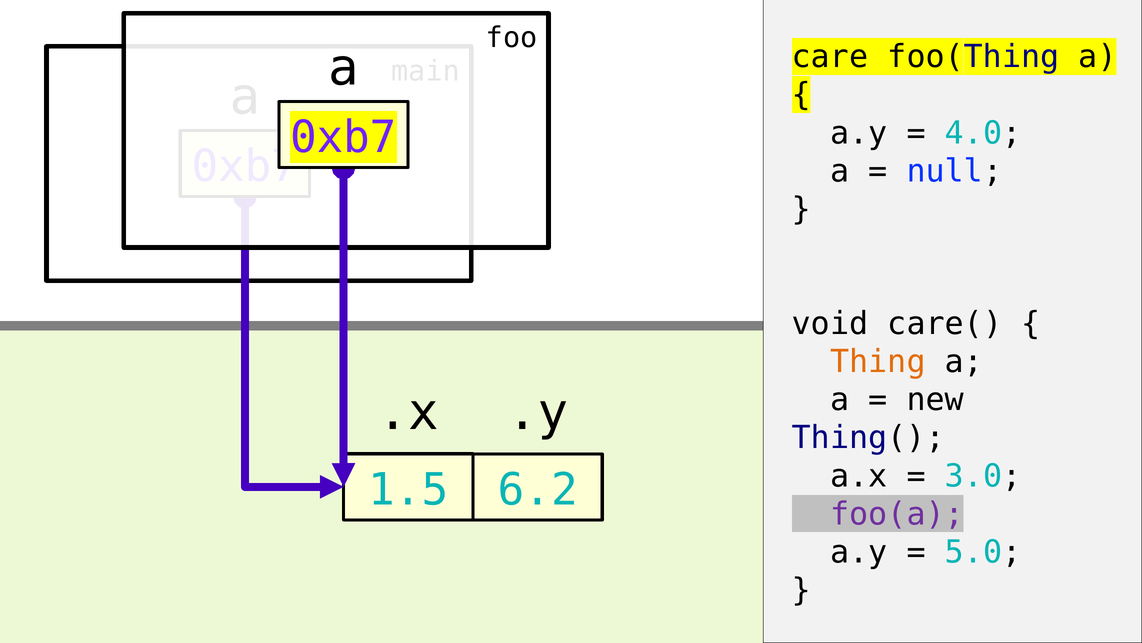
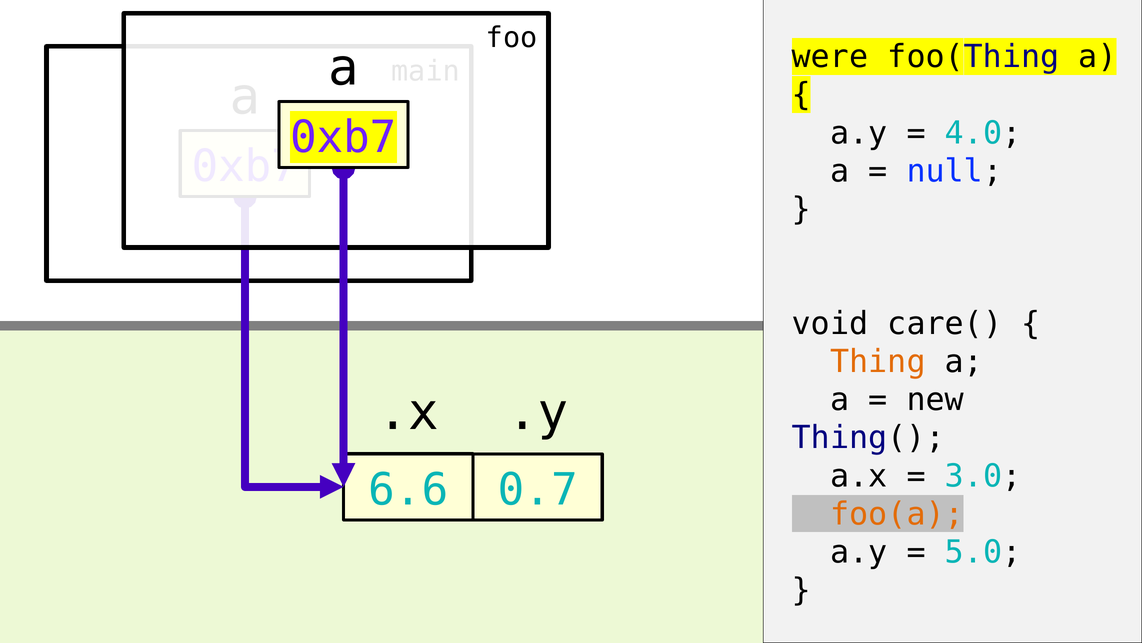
care: care -> were
1.5: 1.5 -> 6.6
6.2: 6.2 -> 0.7
foo(a colour: purple -> orange
